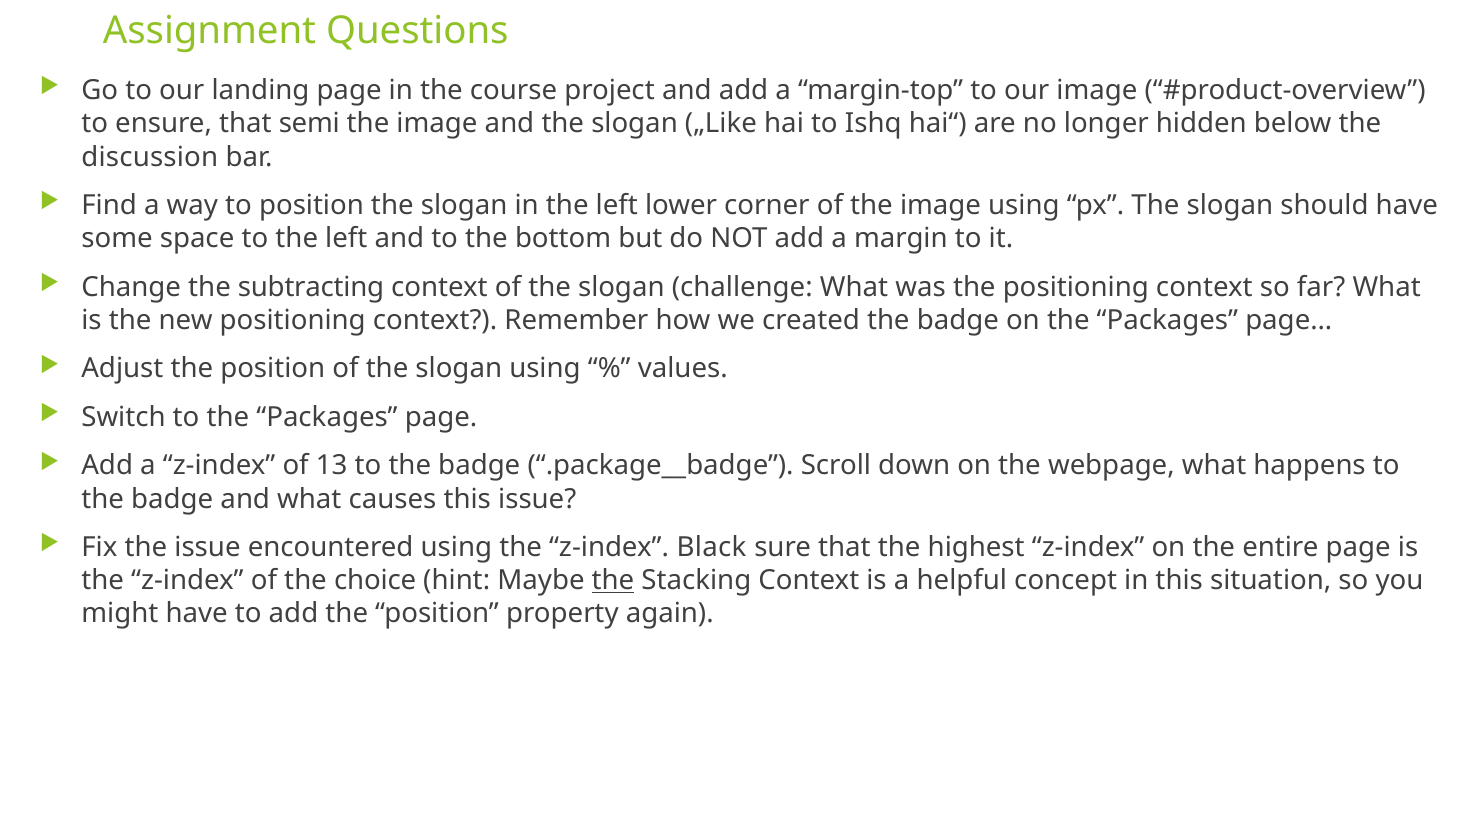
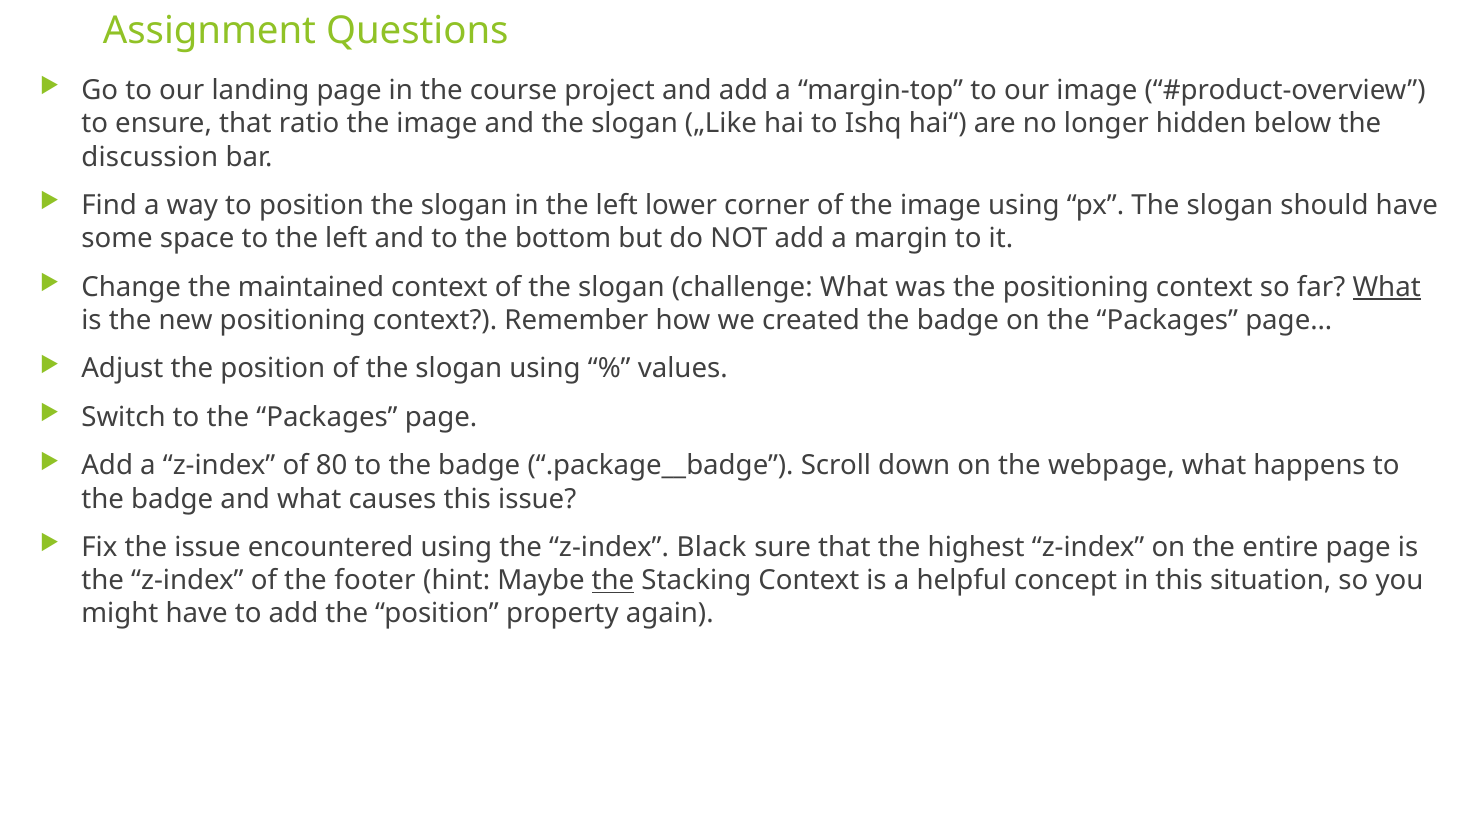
semi: semi -> ratio
subtracting: subtracting -> maintained
What at (1387, 287) underline: none -> present
13: 13 -> 80
choice: choice -> footer
